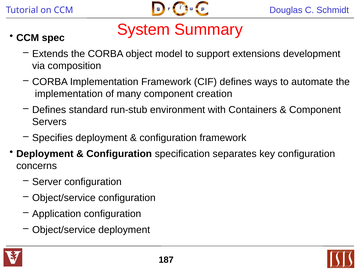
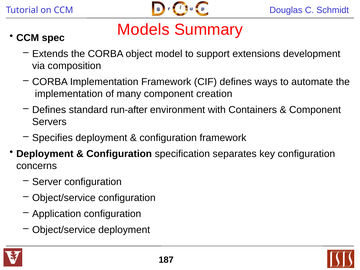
System: System -> Models
run-stub: run-stub -> run-after
